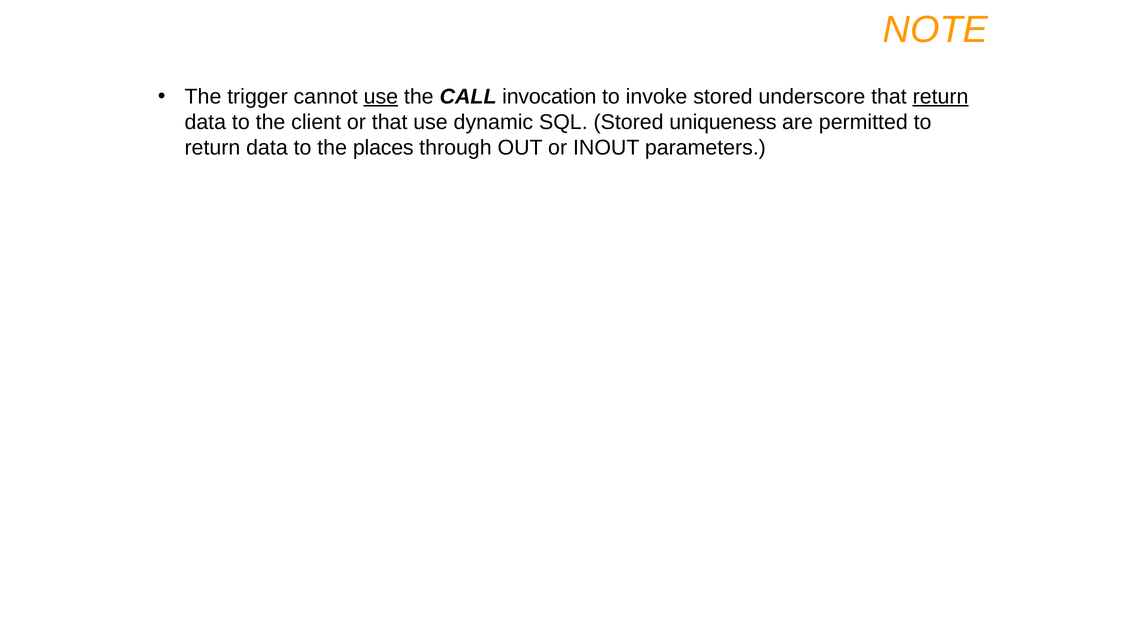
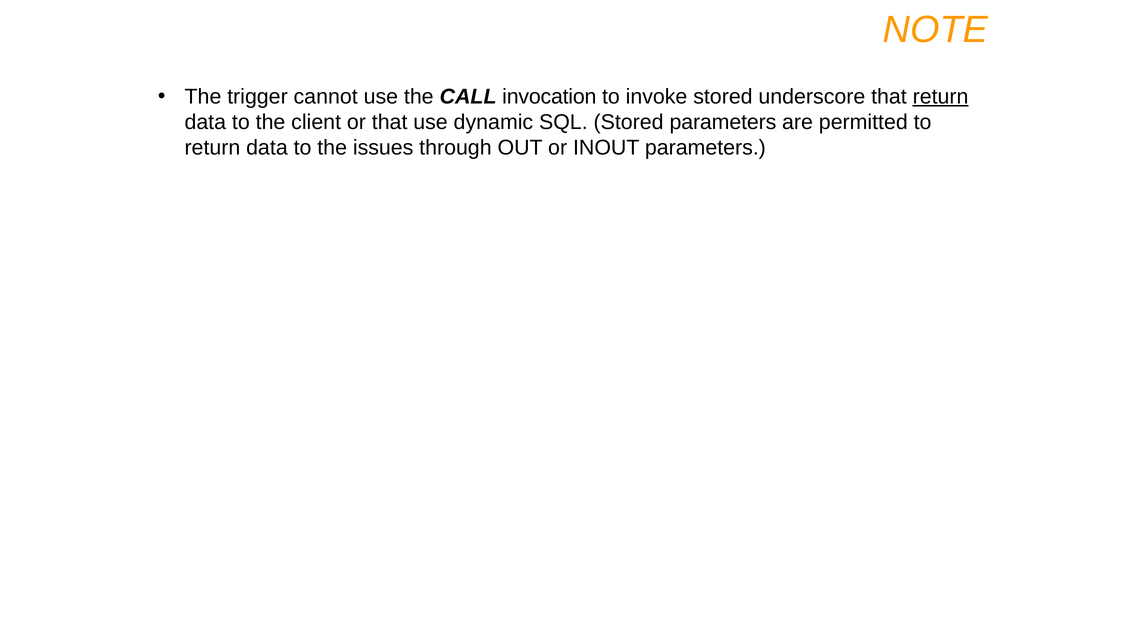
use at (381, 97) underline: present -> none
Stored uniqueness: uniqueness -> parameters
places: places -> issues
